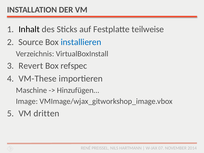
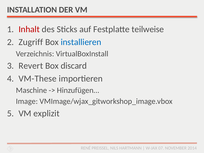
Inhalt colour: black -> red
Source: Source -> Zugriff
refspec: refspec -> discard
dritten: dritten -> explizit
